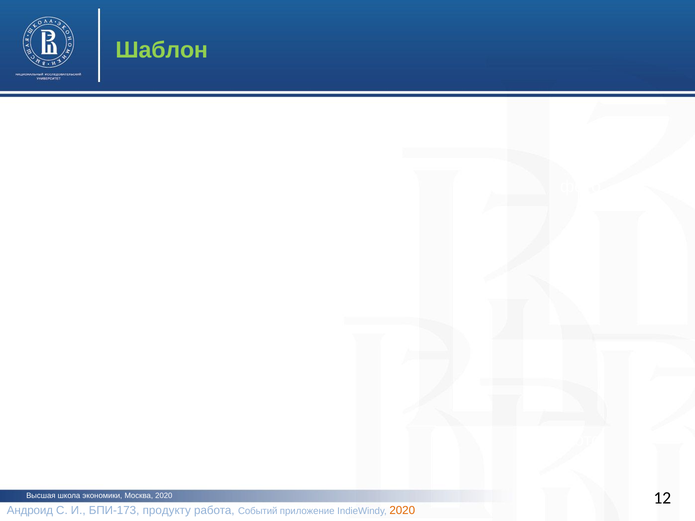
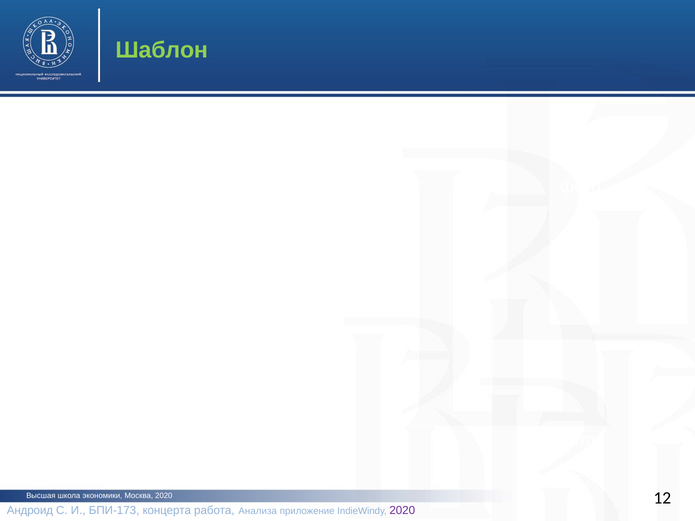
продукту: продукту -> концерта
Событий: Событий -> Анализа
2020 at (402, 511) colour: orange -> purple
